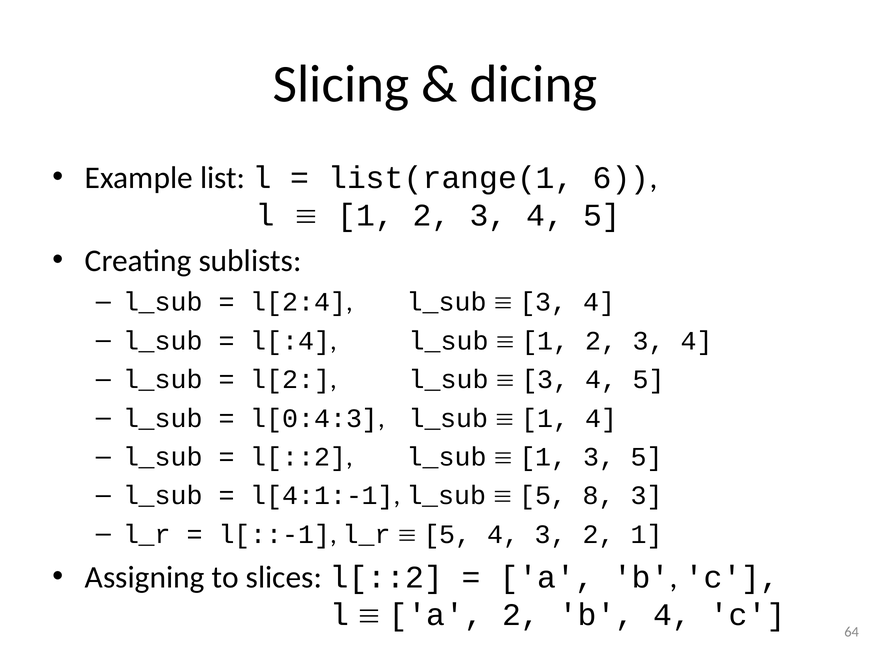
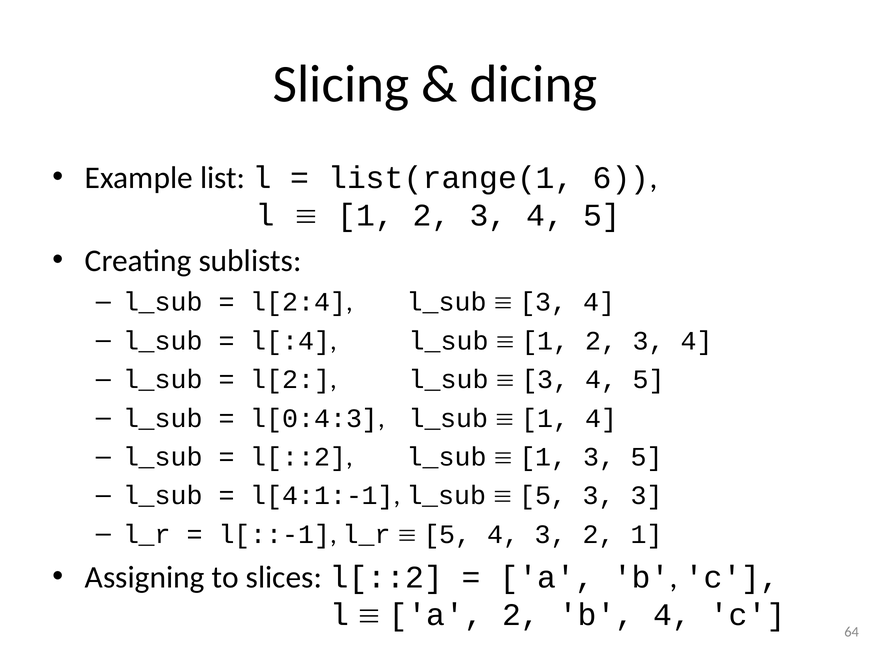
5 8: 8 -> 3
